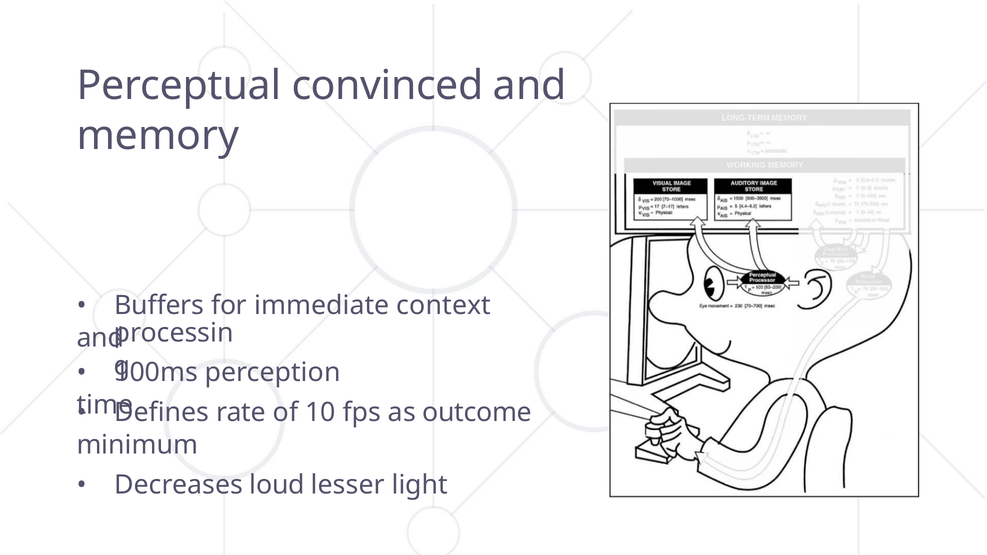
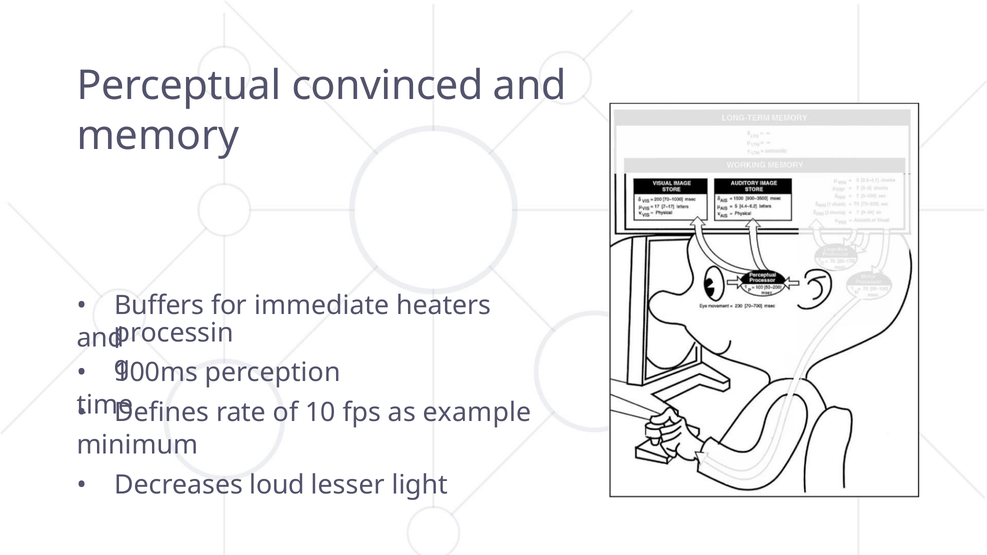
context: context -> heaters
outcome: outcome -> example
